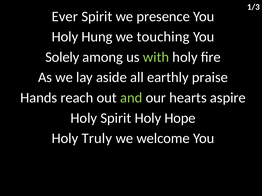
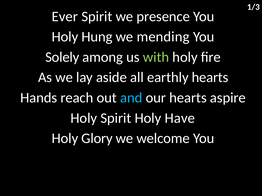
touching: touching -> mending
earthly praise: praise -> hearts
and colour: light green -> light blue
Hope: Hope -> Have
Truly: Truly -> Glory
